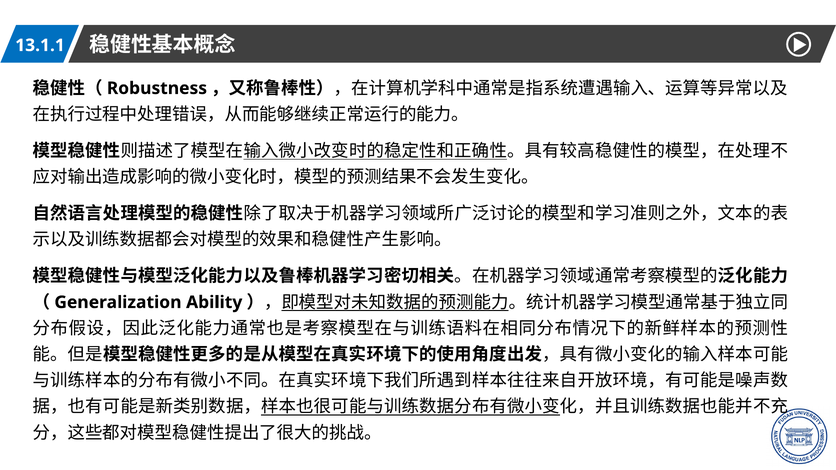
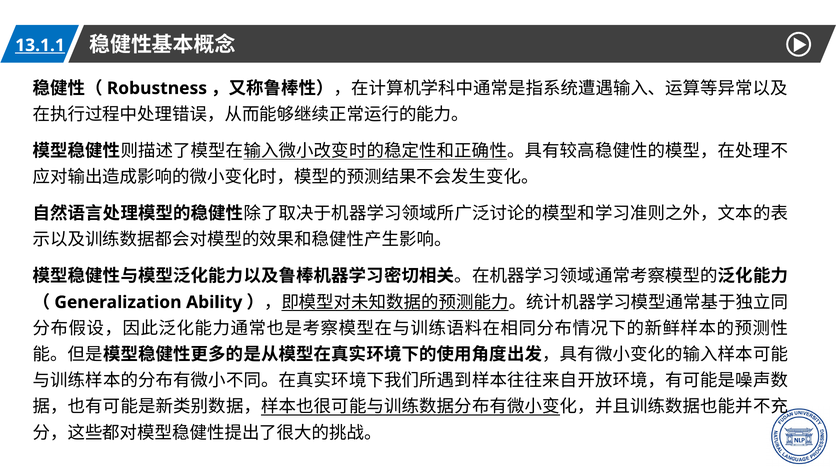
13.1.1 underline: none -> present
